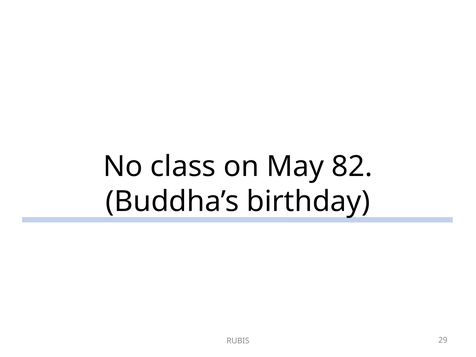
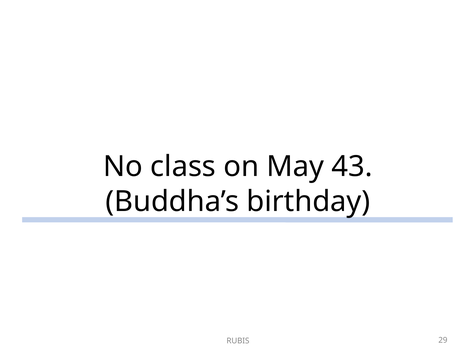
82: 82 -> 43
